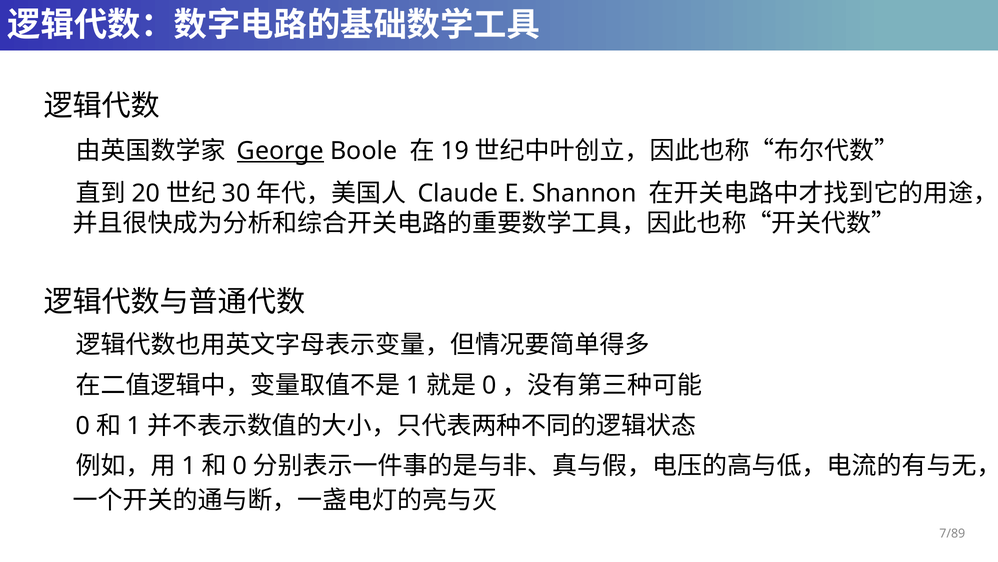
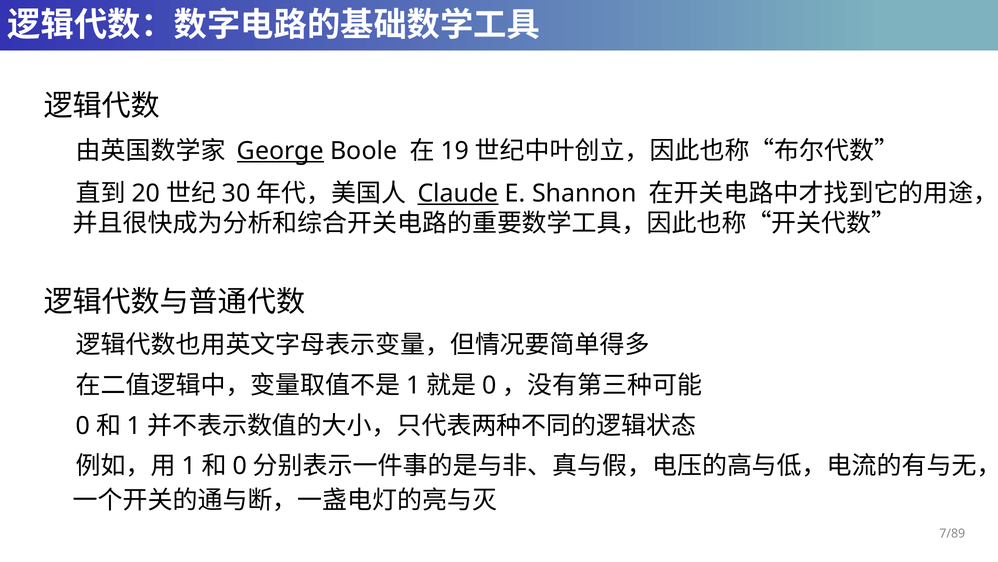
Claude underline: none -> present
